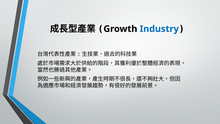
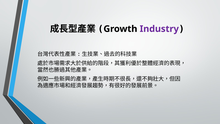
Industry colour: blue -> purple
